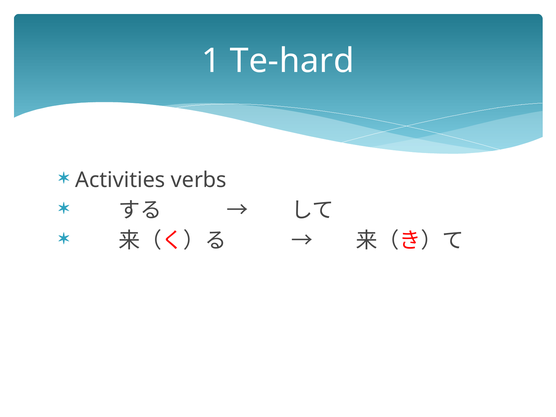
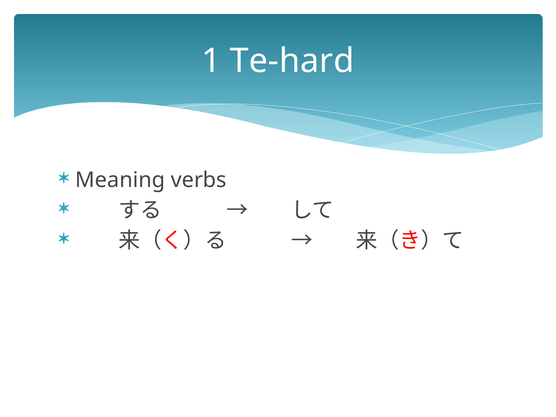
Activities: Activities -> Meaning
